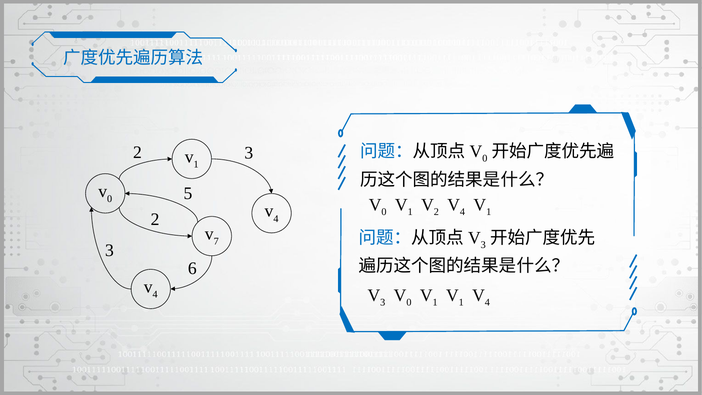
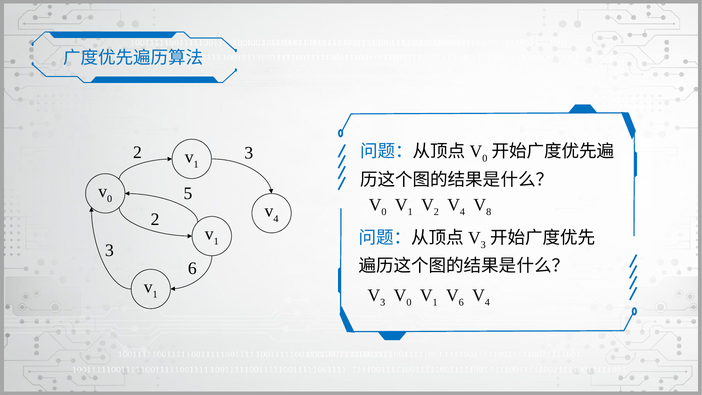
1 at (489, 212): 1 -> 8
7 at (216, 242): 7 -> 1
4 at (155, 294): 4 -> 1
1 at (461, 302): 1 -> 6
